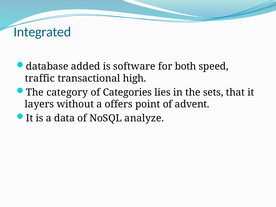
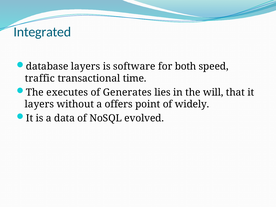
database added: added -> layers
high: high -> time
category: category -> executes
Categories: Categories -> Generates
sets: sets -> will
advent: advent -> widely
analyze: analyze -> evolved
